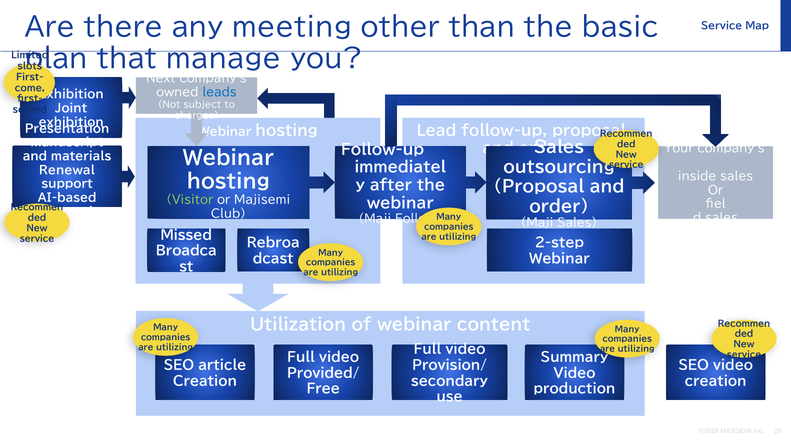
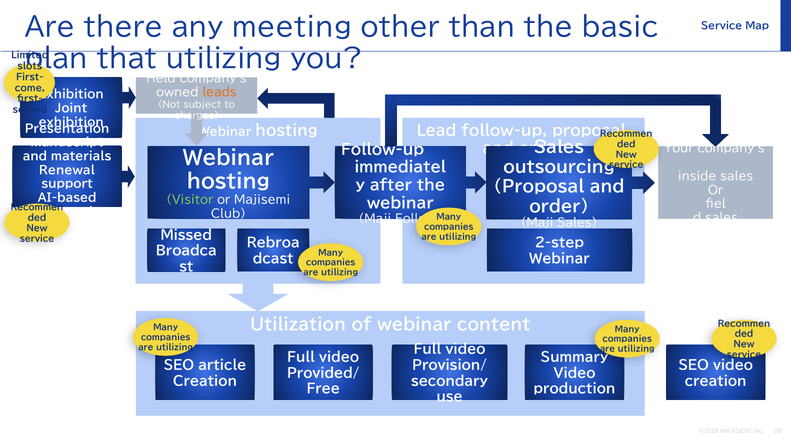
manage at (224, 59): manage -> utilizing
Next: Next -> Held
leads colour: blue -> orange
